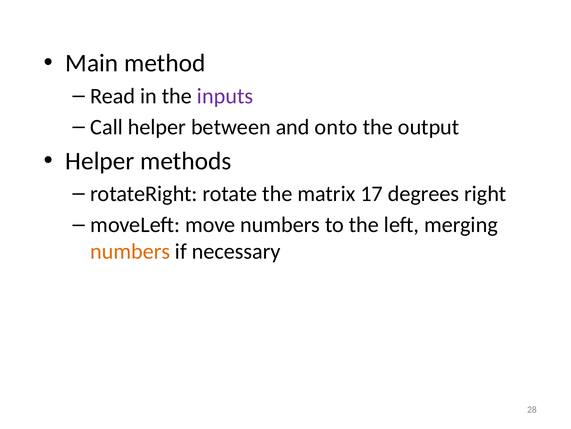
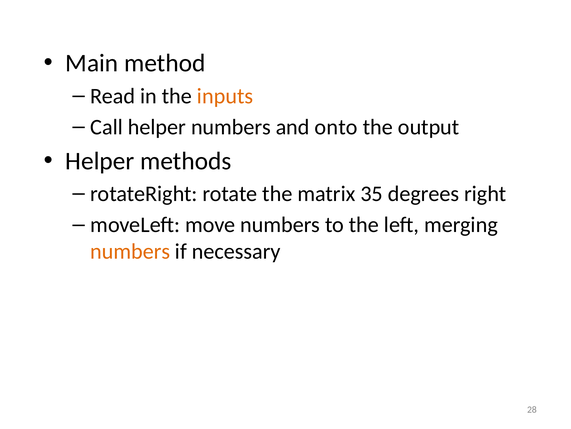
inputs colour: purple -> orange
helper between: between -> numbers
17: 17 -> 35
